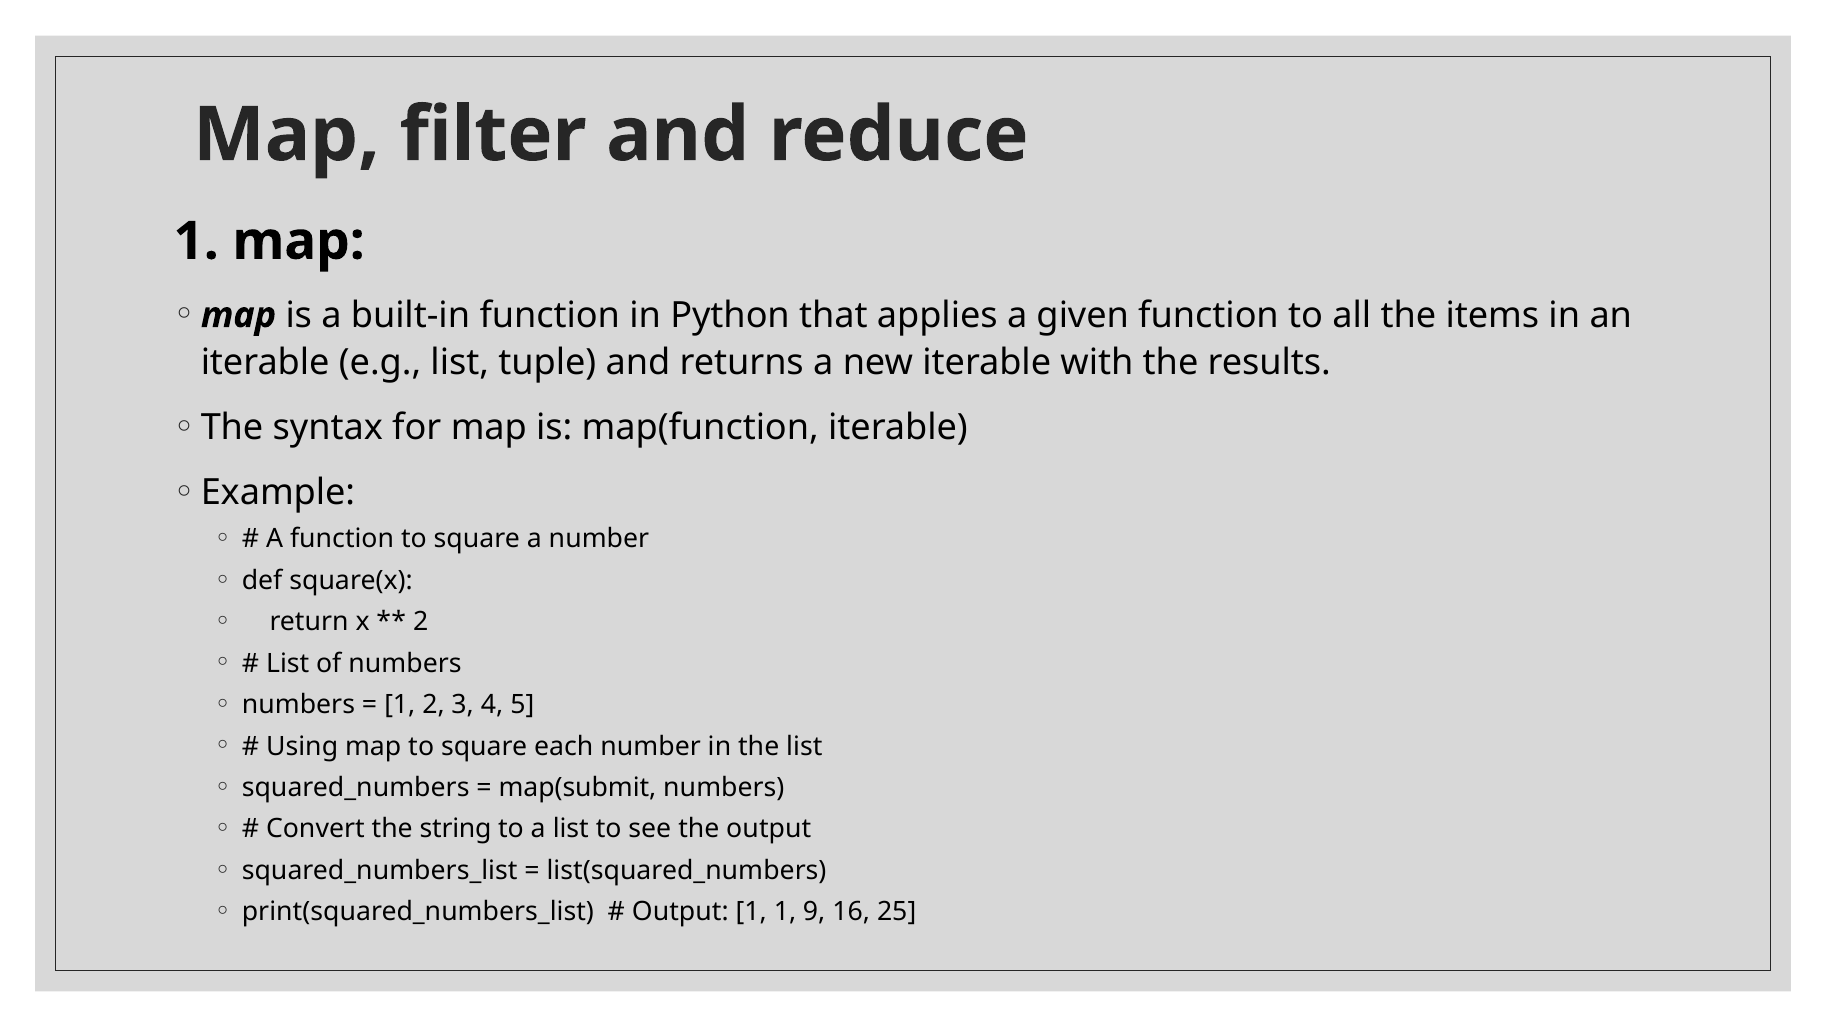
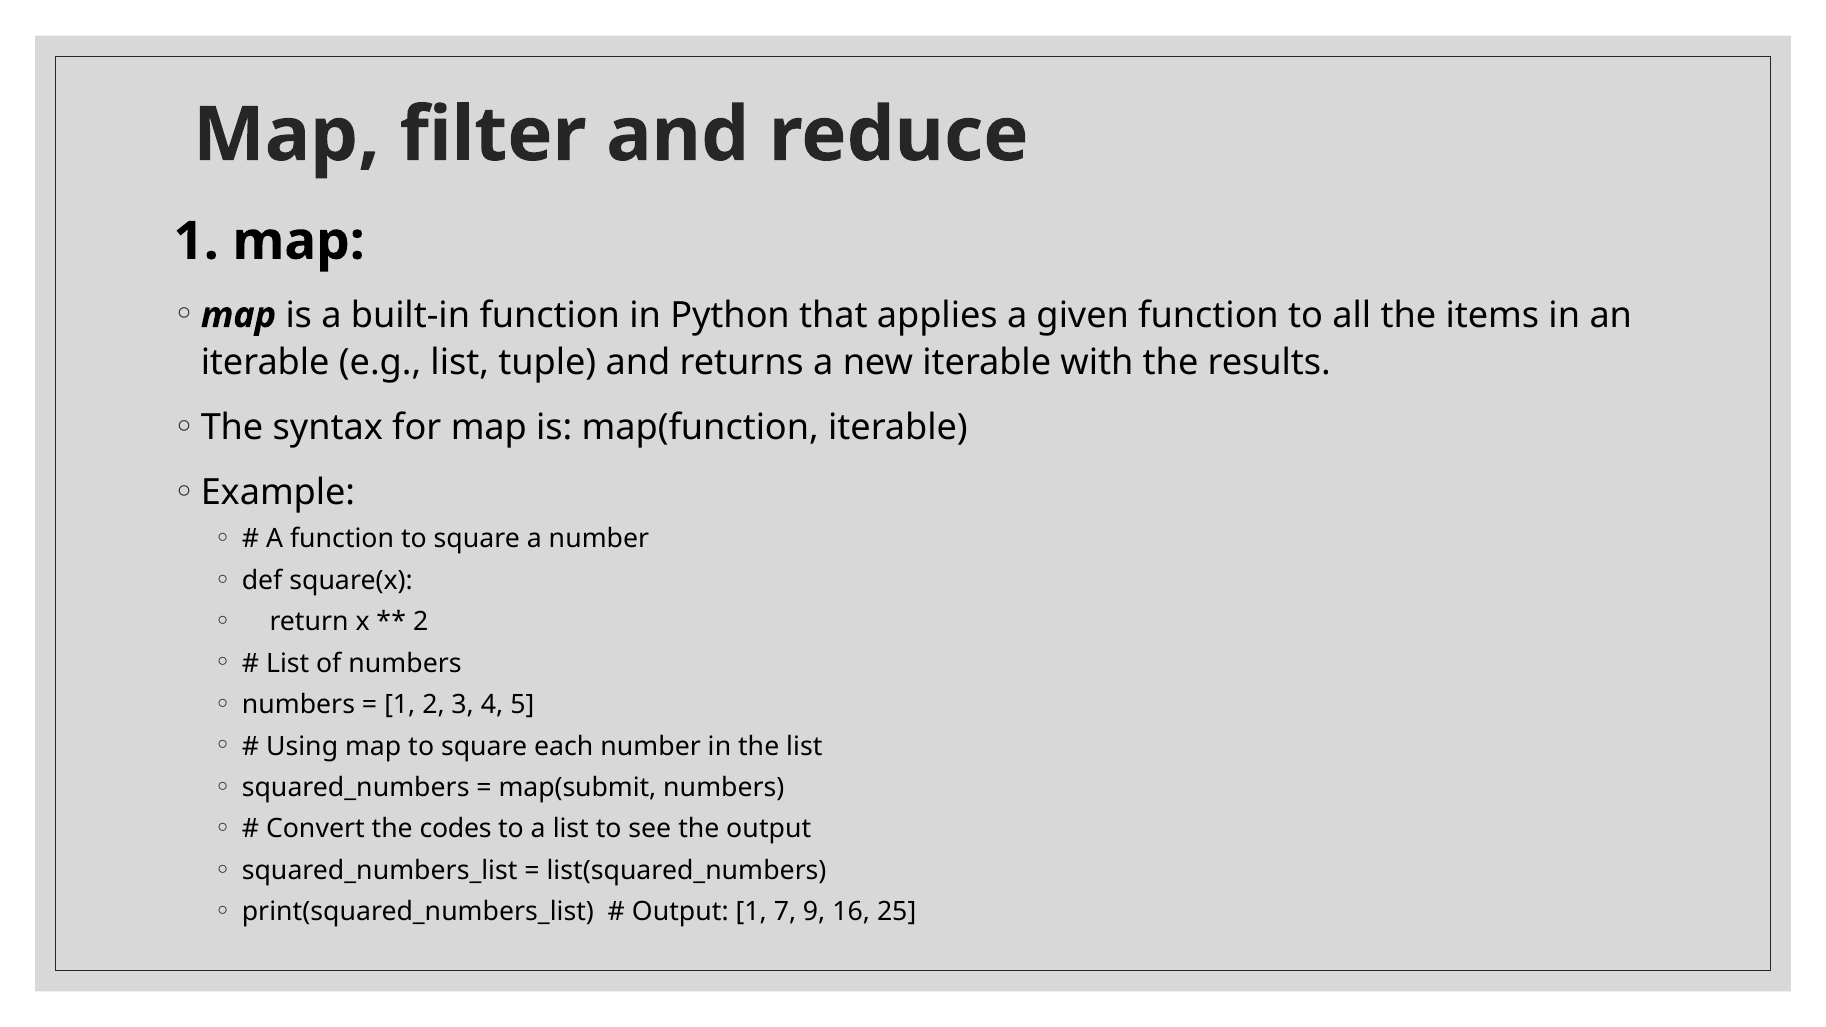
string: string -> codes
1 1: 1 -> 7
